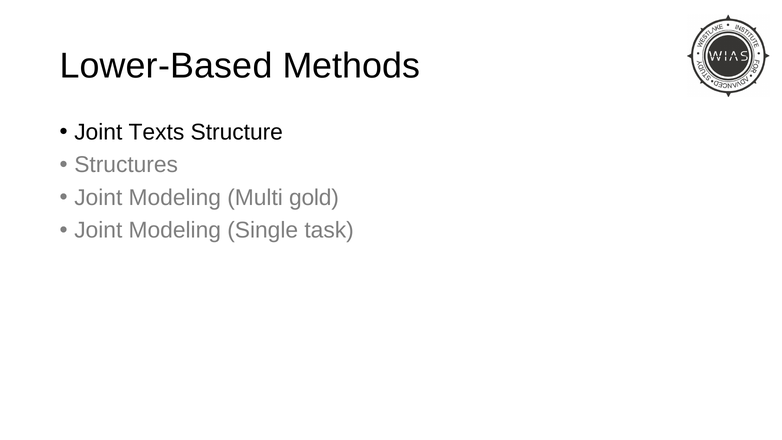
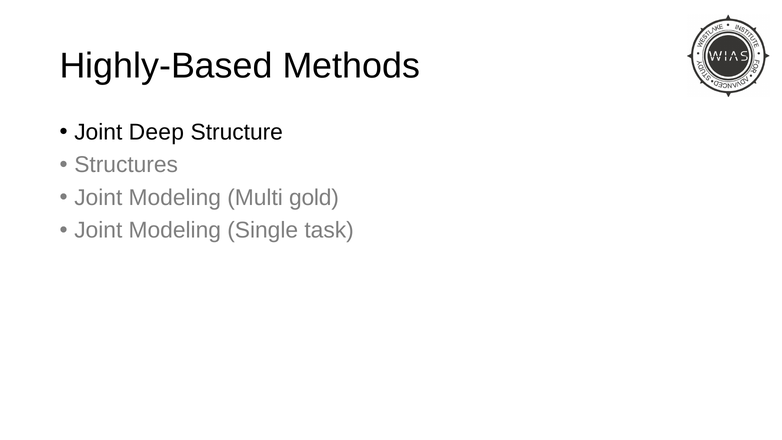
Lower-Based: Lower-Based -> Highly-Based
Texts: Texts -> Deep
